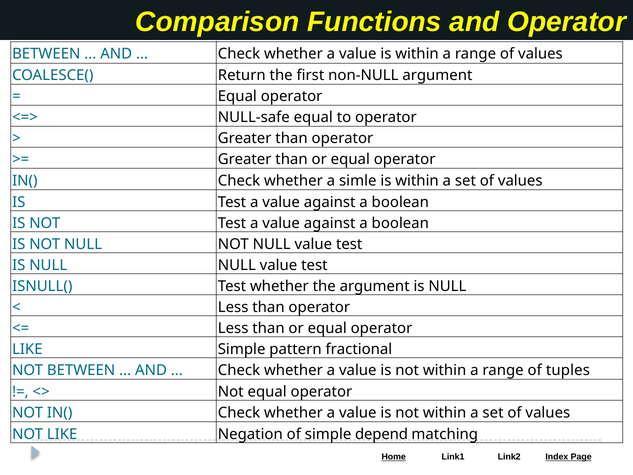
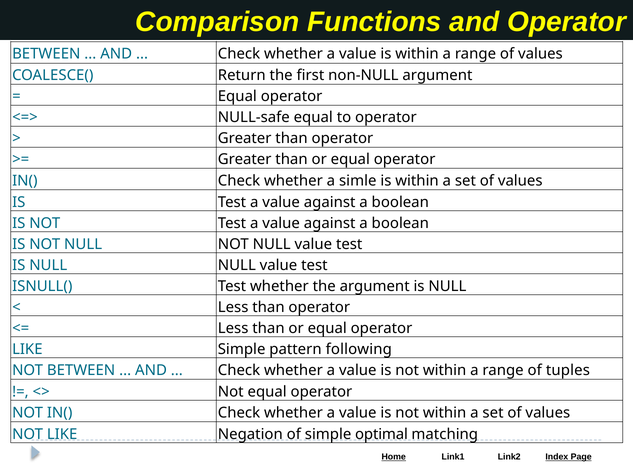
fractional: fractional -> following
depend: depend -> optimal
